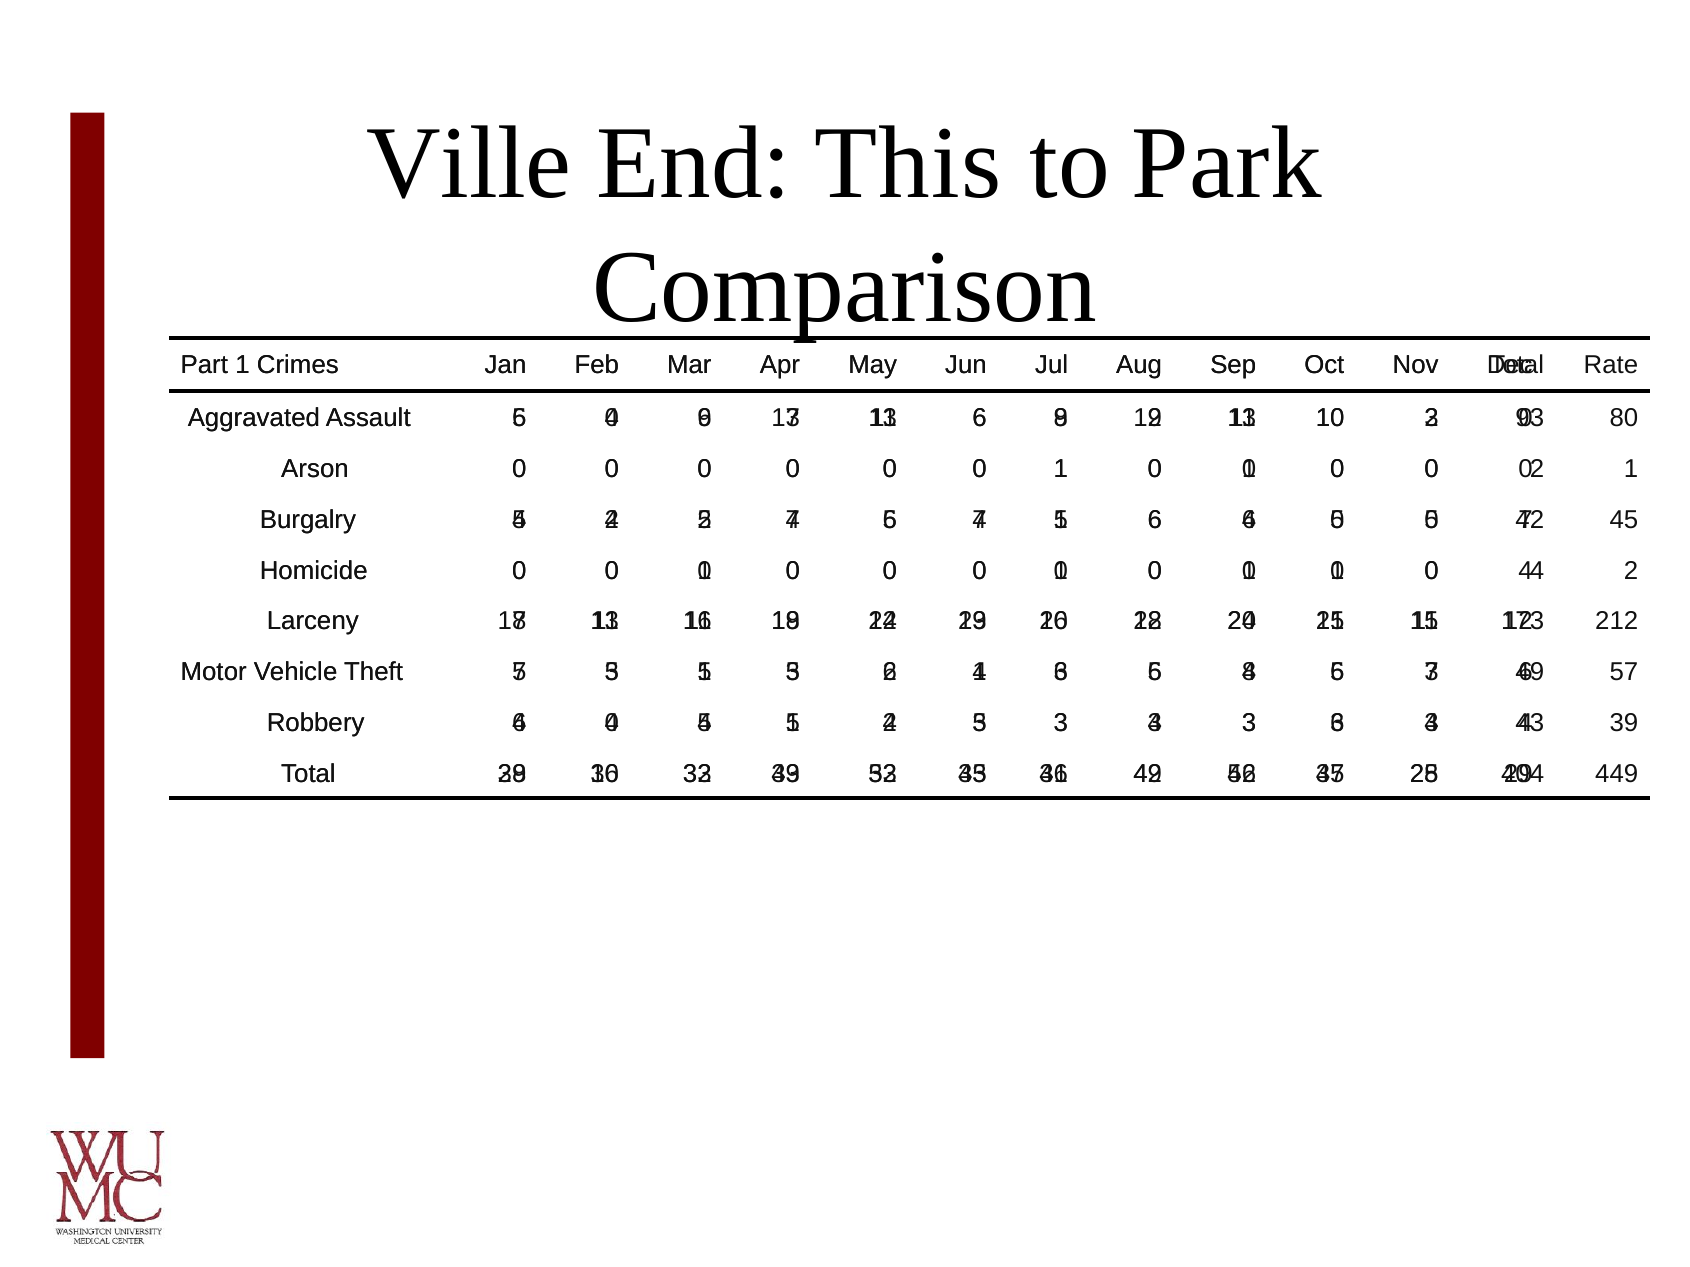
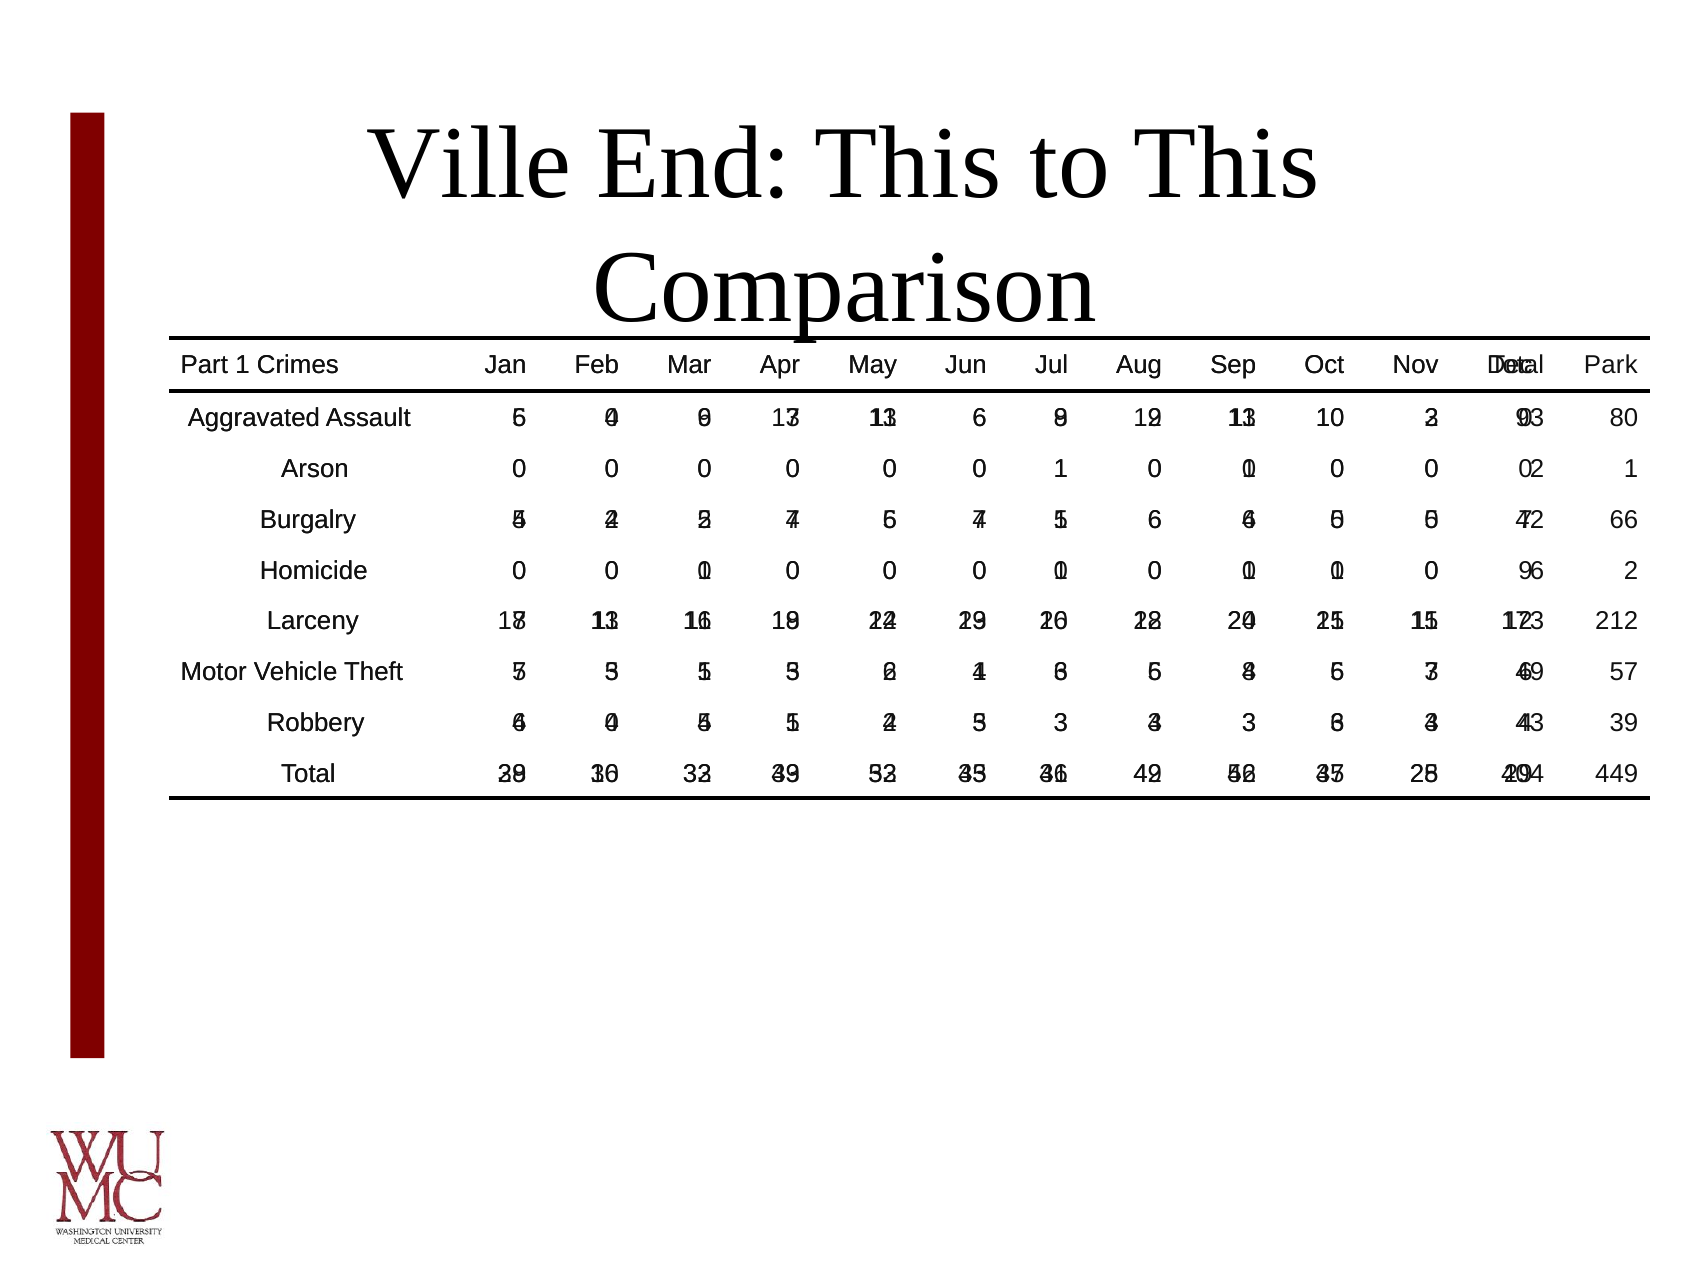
to Park: Park -> This
Rate: Rate -> Park
45 at (1624, 520): 45 -> 66
4 at (1526, 571): 4 -> 9
4 at (1537, 571): 4 -> 6
